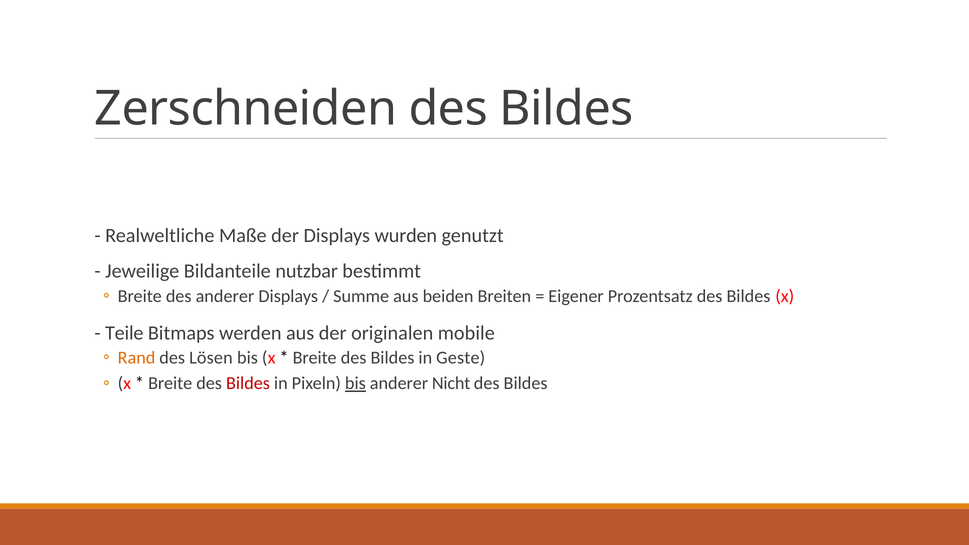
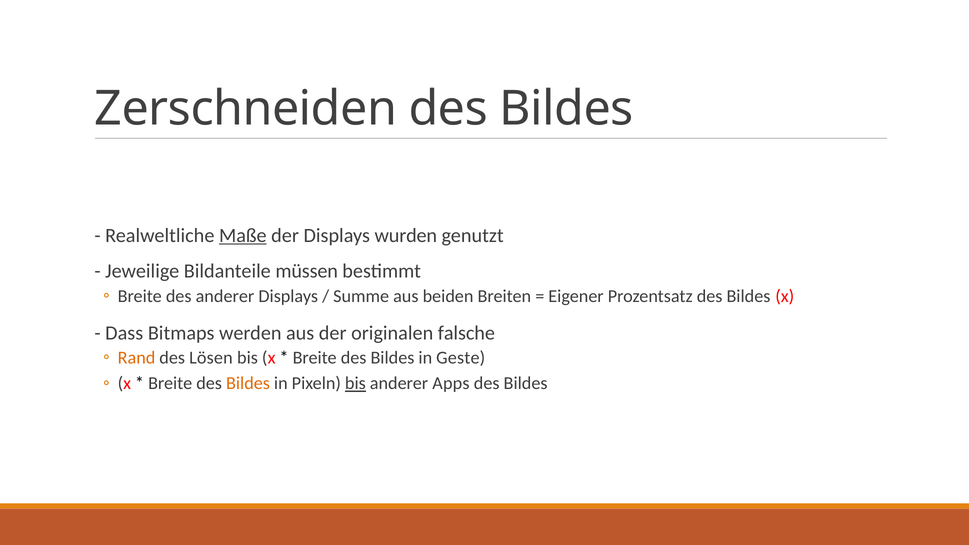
Maße underline: none -> present
nutzbar: nutzbar -> müssen
Teile: Teile -> Dass
mobile: mobile -> falsche
Bildes at (248, 383) colour: red -> orange
Nicht: Nicht -> Apps
